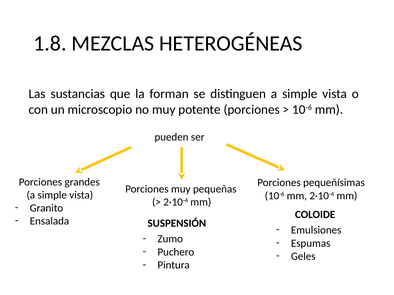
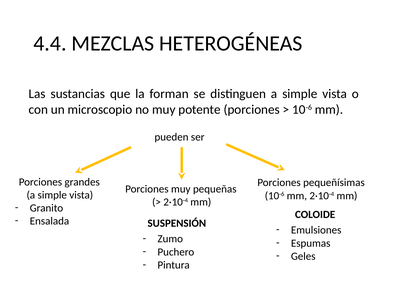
1.8: 1.8 -> 4.4
